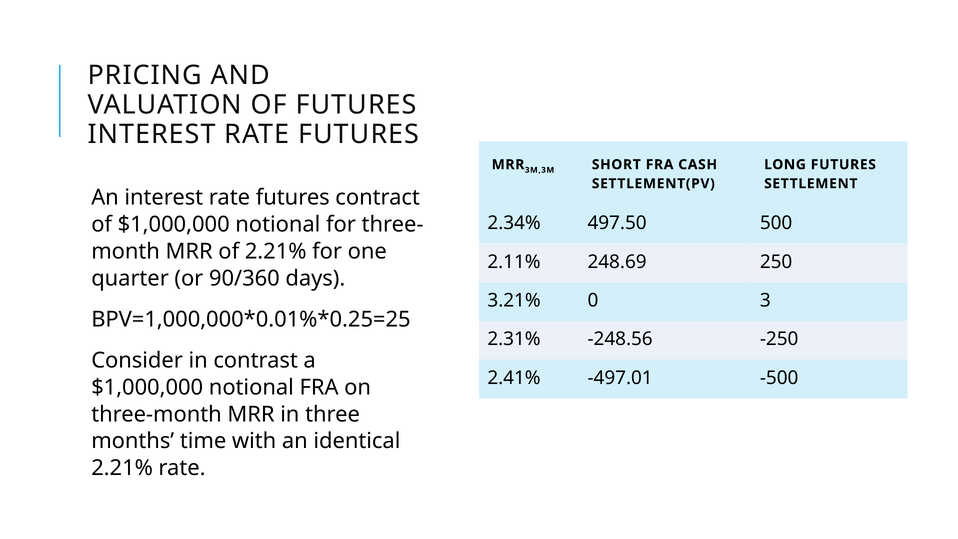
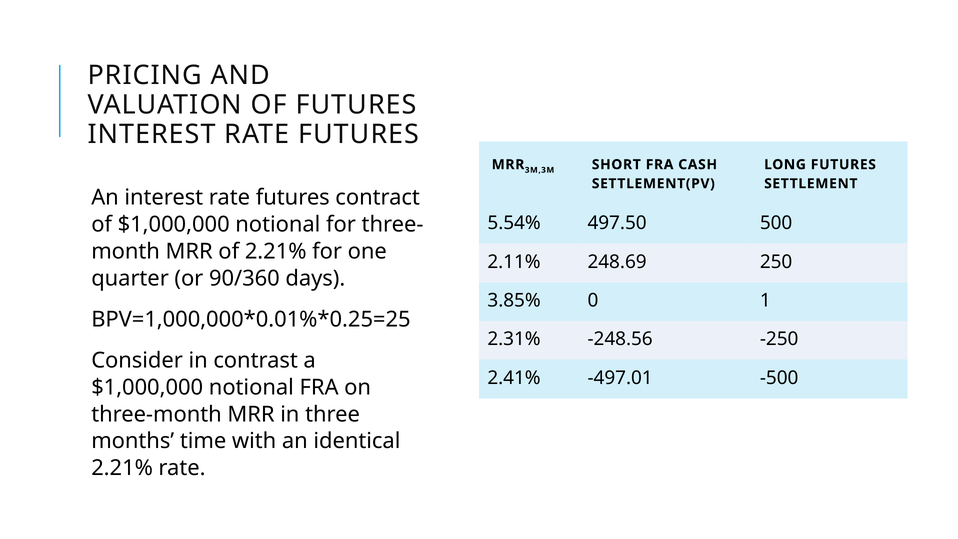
2.34%: 2.34% -> 5.54%
3.21%: 3.21% -> 3.85%
3: 3 -> 1
